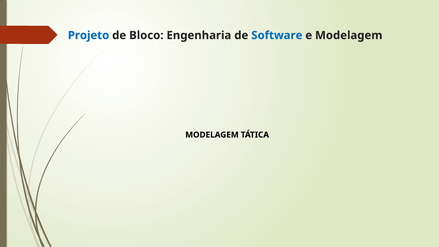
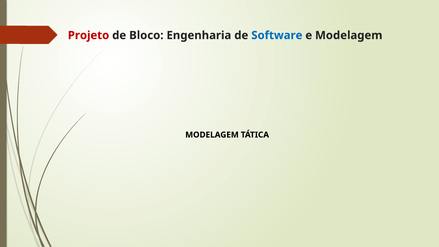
Projeto colour: blue -> red
